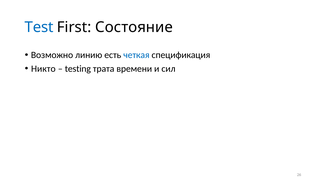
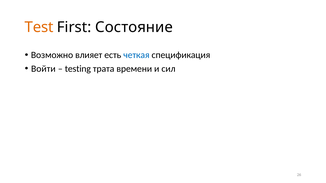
Test colour: blue -> orange
линию: линию -> влияет
Никто: Никто -> Войти
